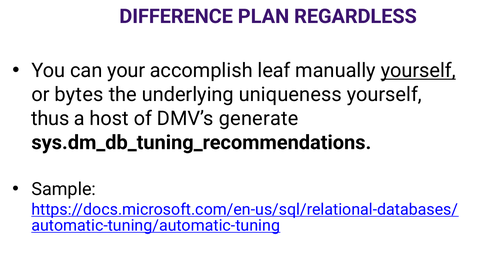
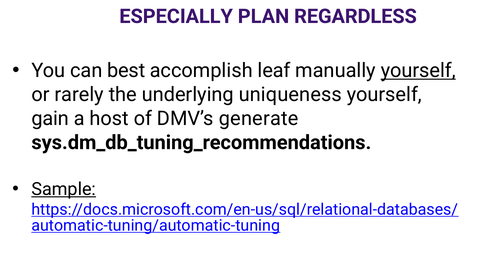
DIFFERENCE: DIFFERENCE -> ESPECIALLY
your: your -> best
bytes: bytes -> rarely
thus: thus -> gain
Sample underline: none -> present
